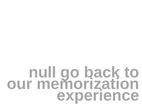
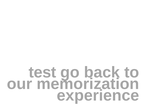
null: null -> test
